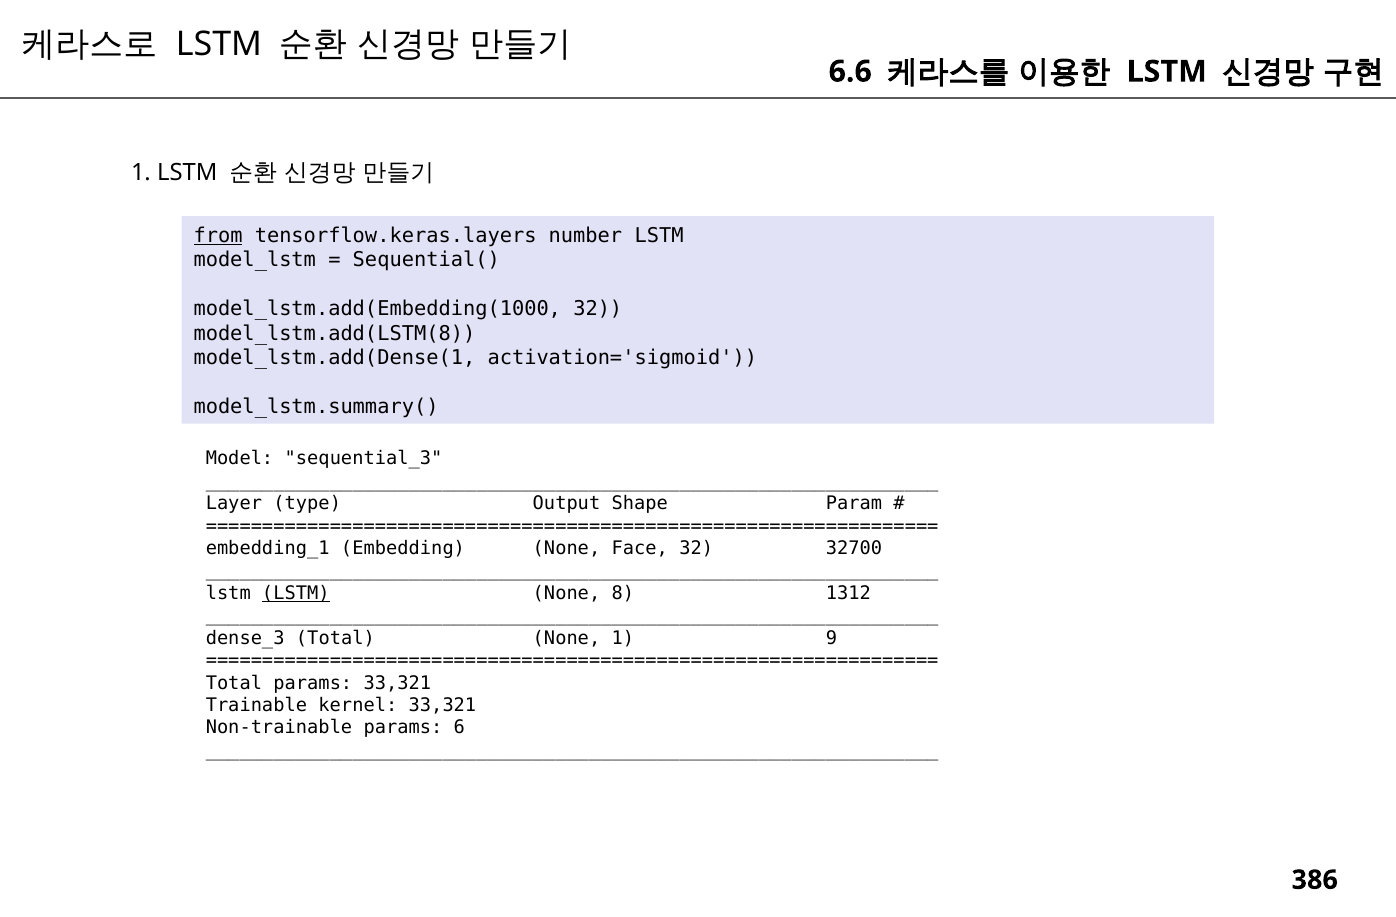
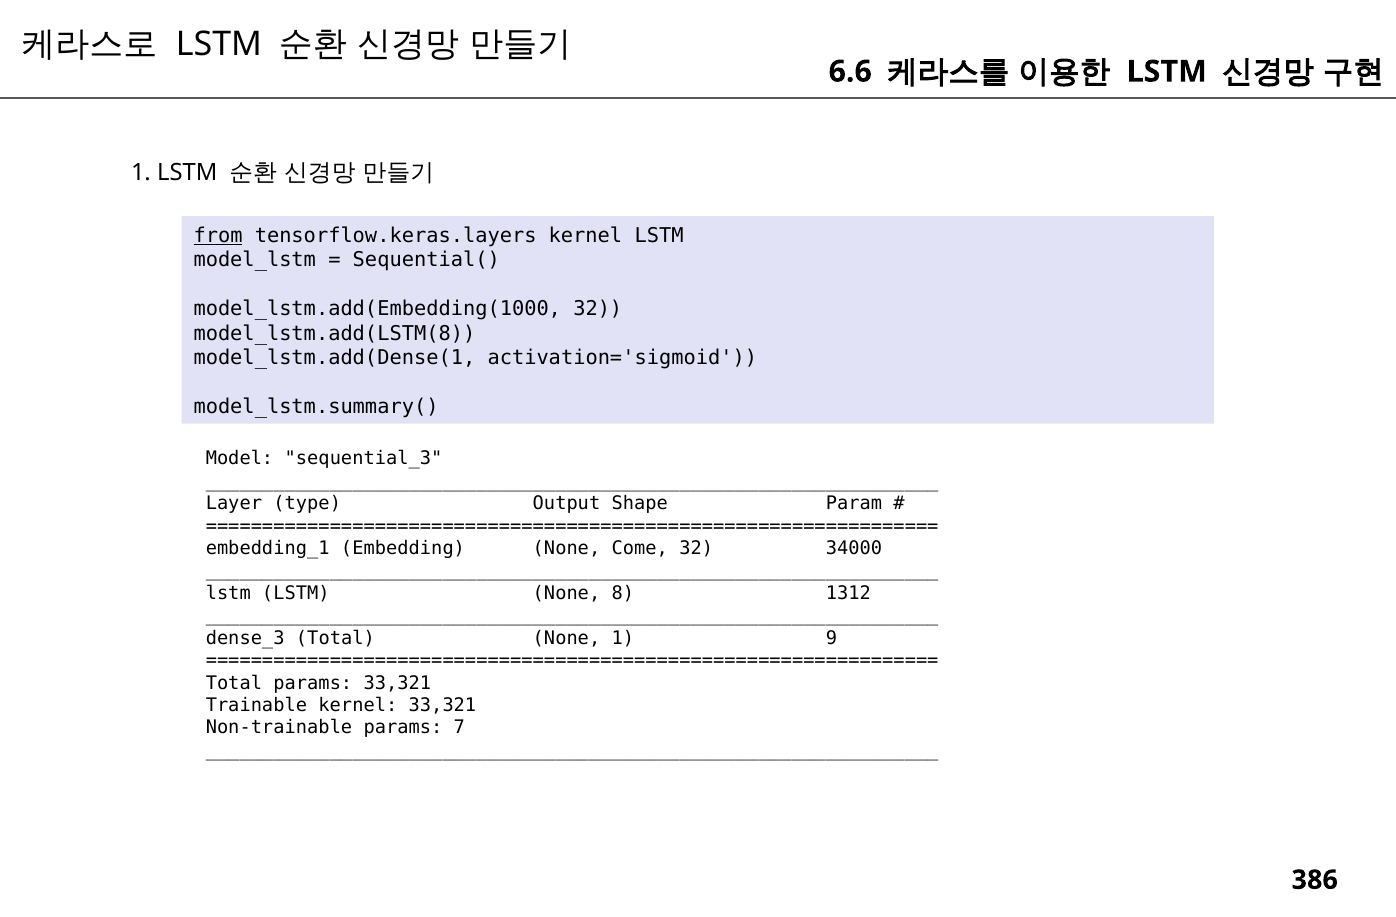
tensorflow.keras.layers number: number -> kernel
Face: Face -> Come
32700: 32700 -> 34000
LSTM at (296, 593) underline: present -> none
6: 6 -> 7
